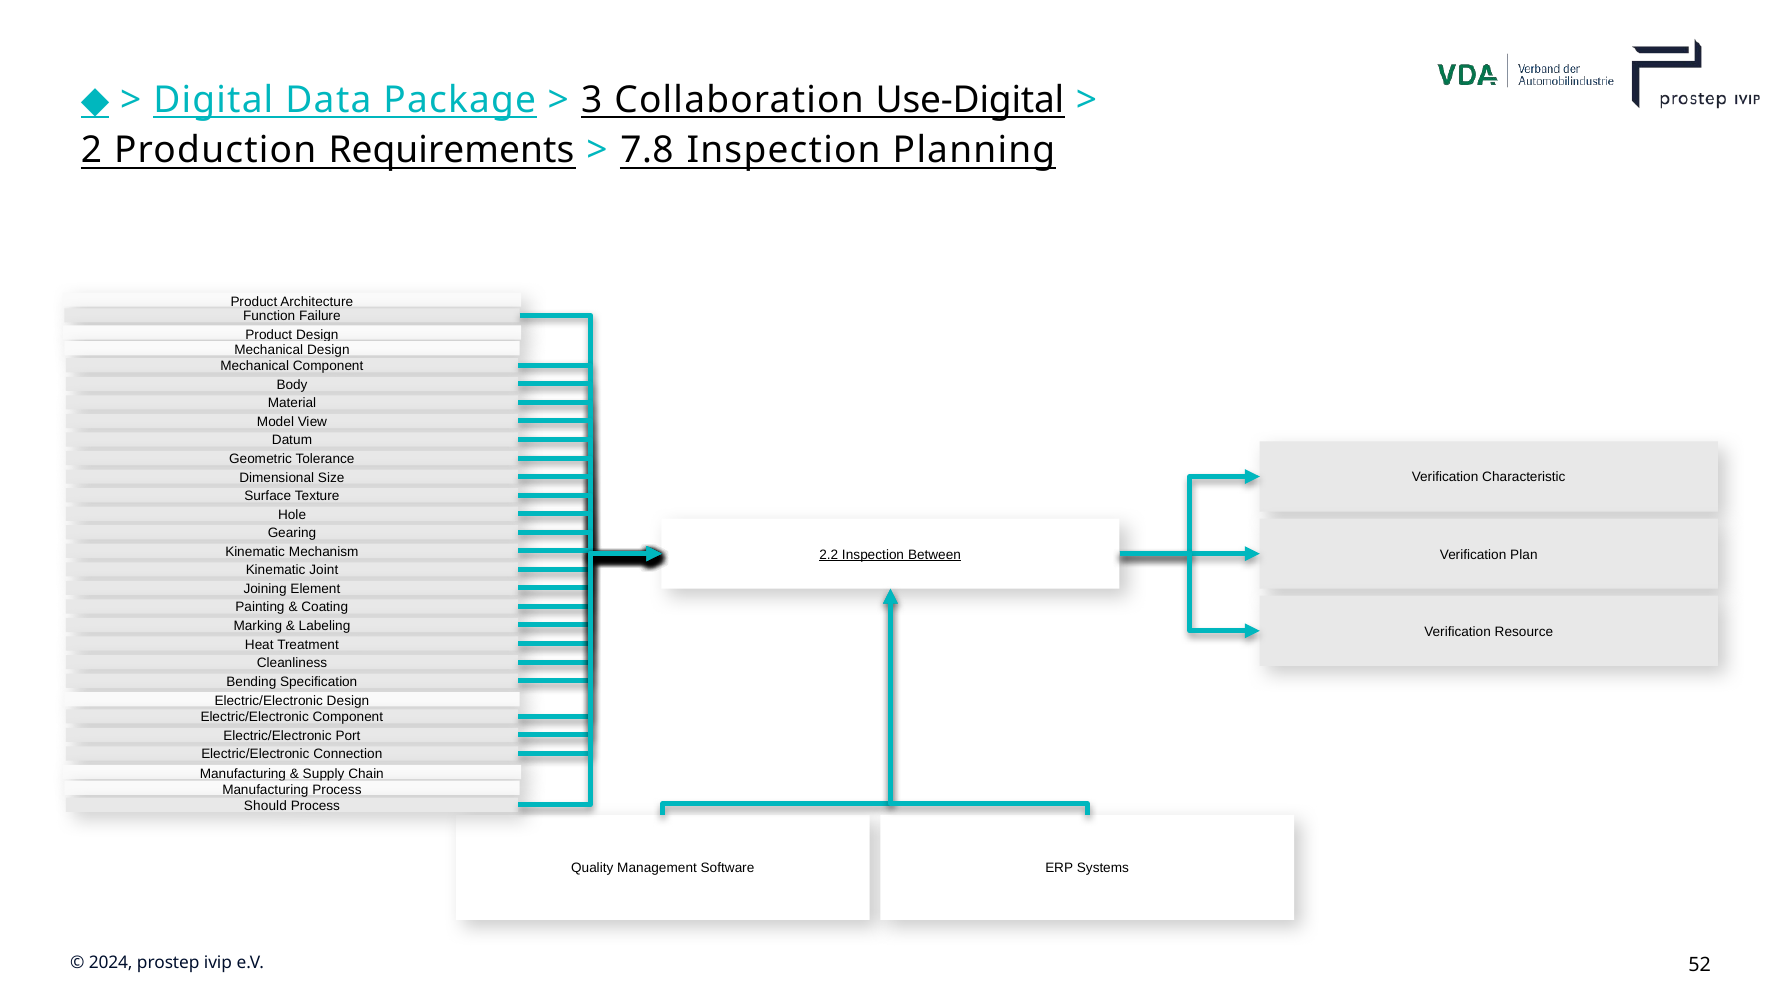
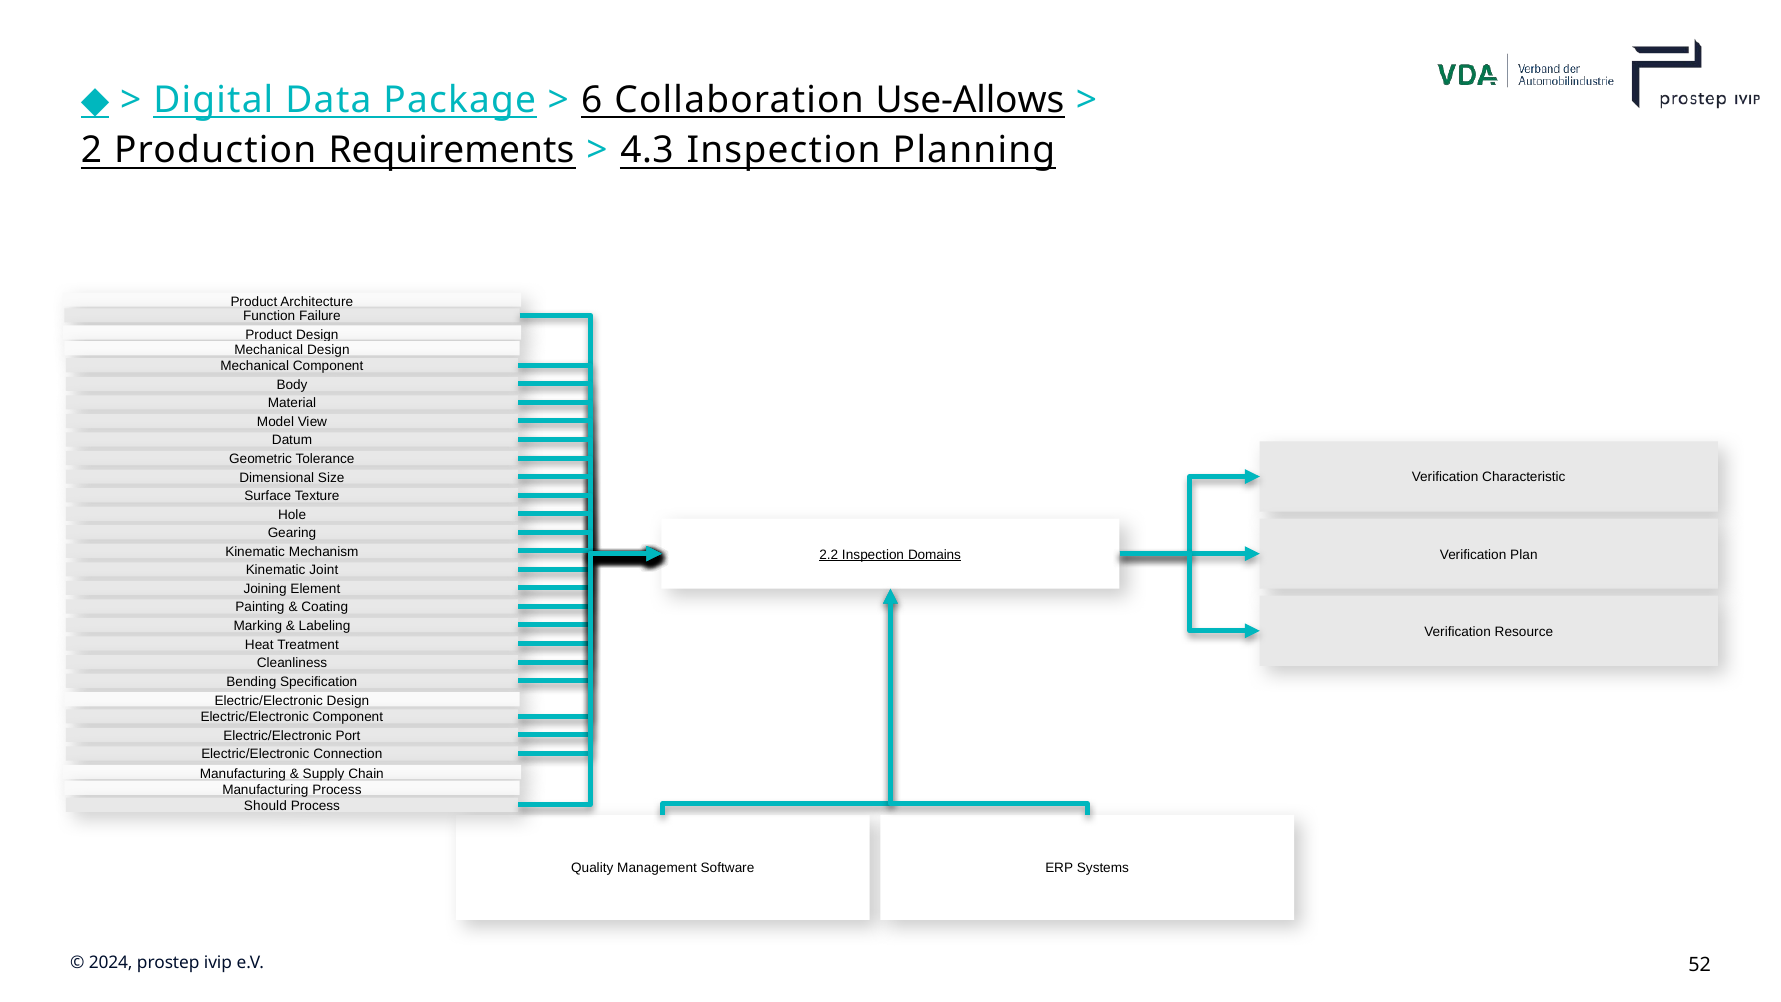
3: 3 -> 6
Use-Digital: Use-Digital -> Use-Allows
7.8: 7.8 -> 4.3
Between: Between -> Domains
